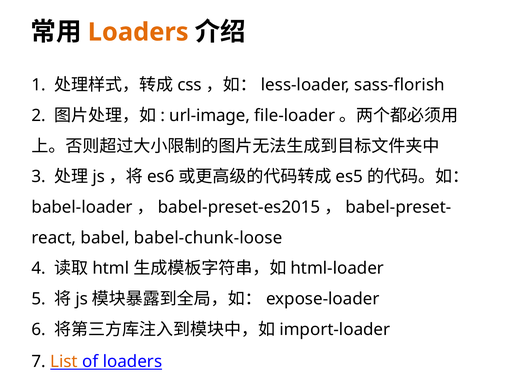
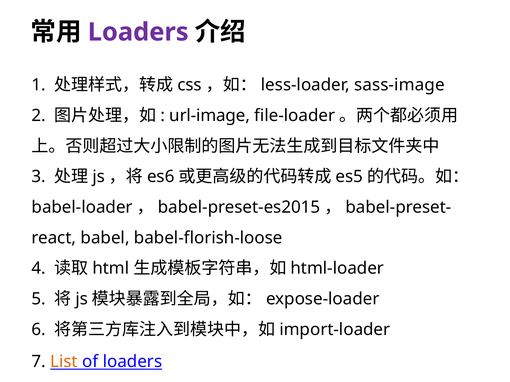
Loaders at (138, 32) colour: orange -> purple
sass-florish: sass-florish -> sass-image
babel-chunk-loose: babel-chunk-loose -> babel-florish-loose
